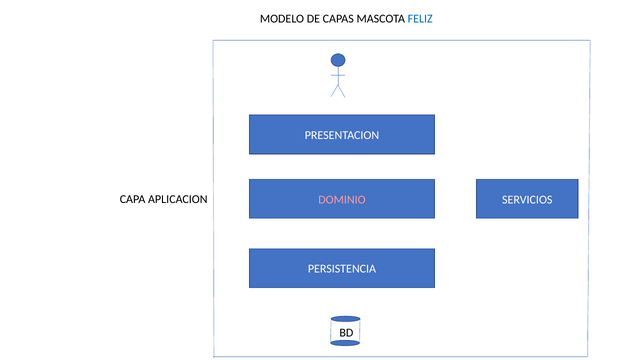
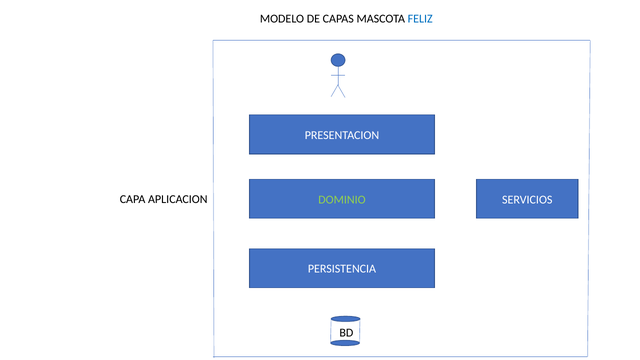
DOMINIO colour: pink -> light green
